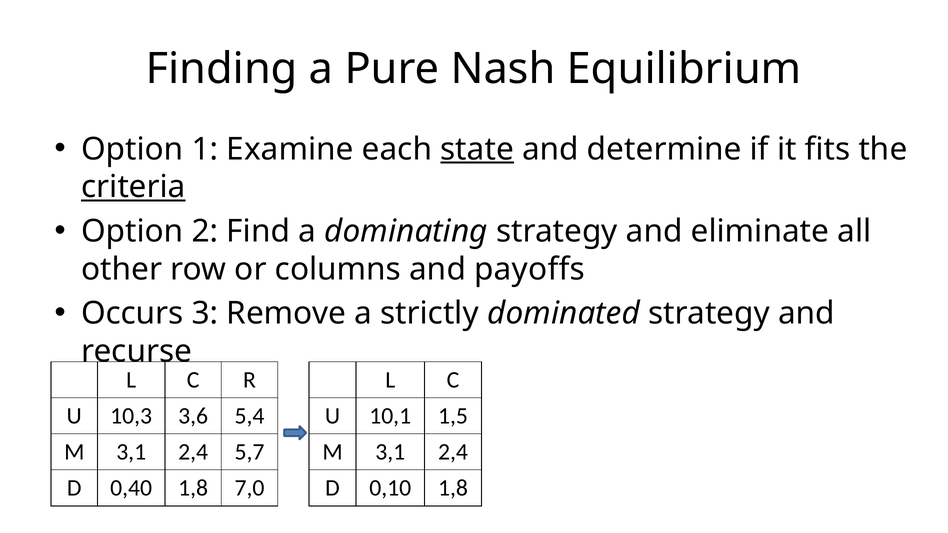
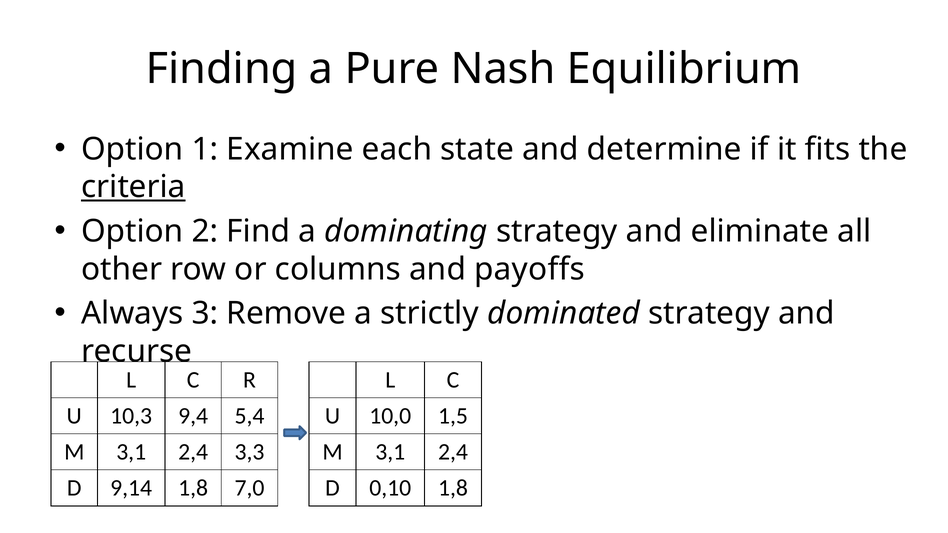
state underline: present -> none
Occurs: Occurs -> Always
3,6: 3,6 -> 9,4
10,1: 10,1 -> 10,0
5,7: 5,7 -> 3,3
0,40: 0,40 -> 9,14
